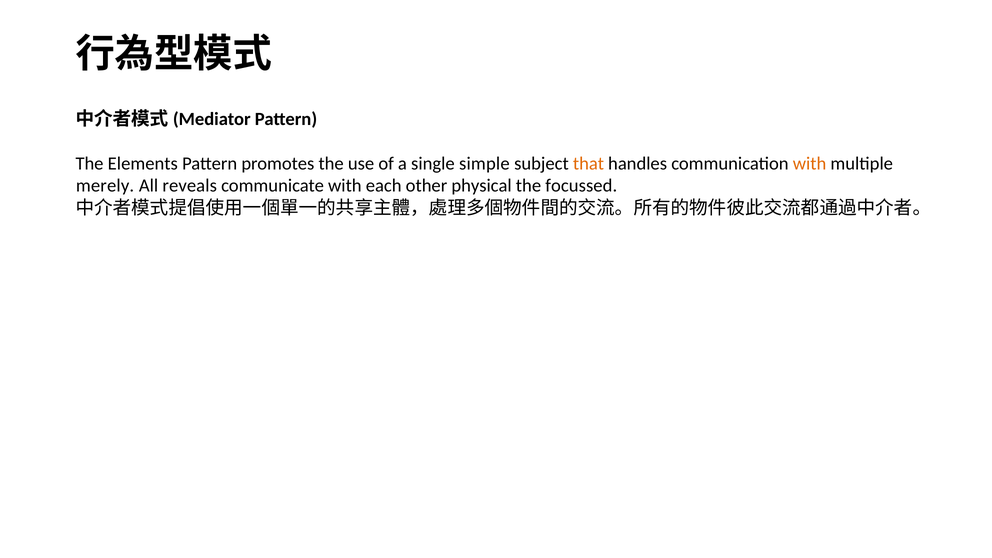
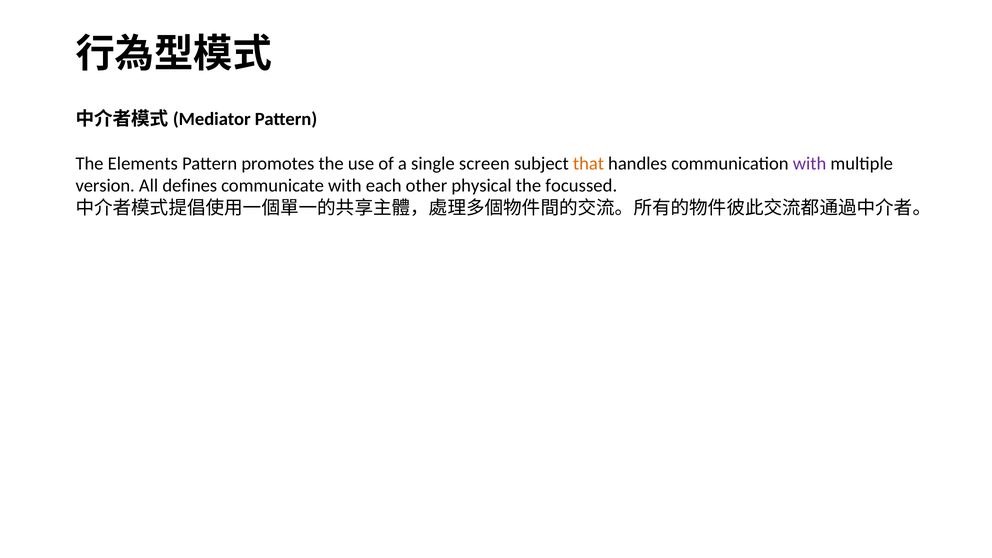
simple: simple -> screen
with at (810, 164) colour: orange -> purple
merely: merely -> version
reveals: reveals -> defines
